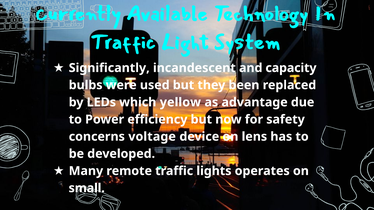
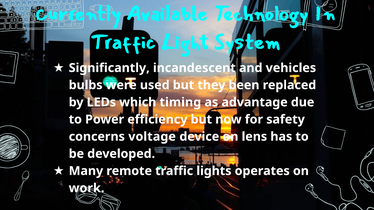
capacity: capacity -> vehicles
yellow: yellow -> timing
small: small -> work
